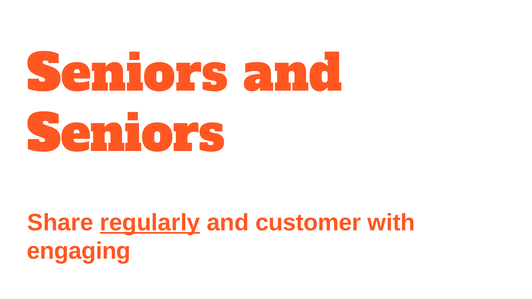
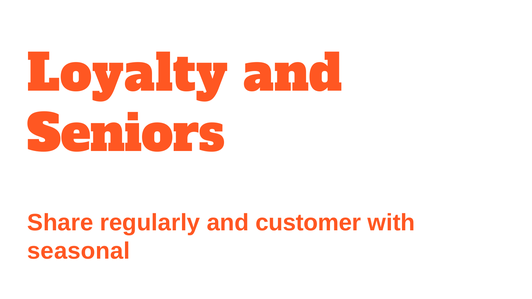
Seniors at (128, 74): Seniors -> Loyalty
regularly underline: present -> none
engaging: engaging -> seasonal
